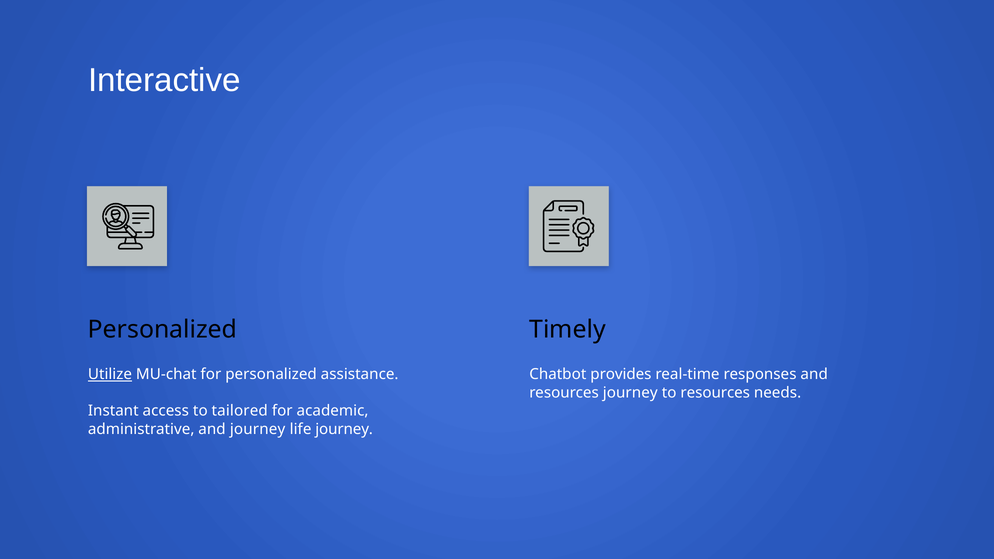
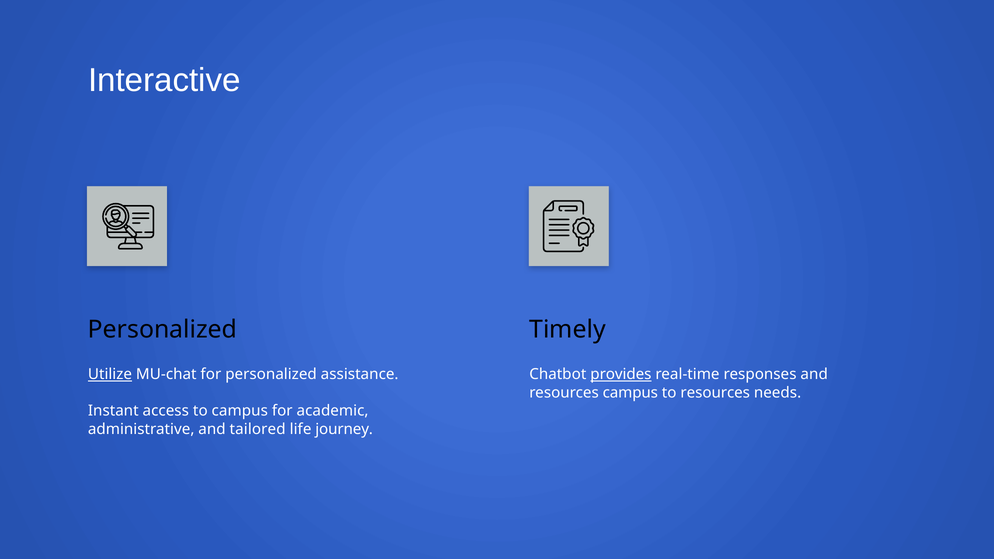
provides underline: none -> present
resources journey: journey -> campus
to tailored: tailored -> campus
and journey: journey -> tailored
